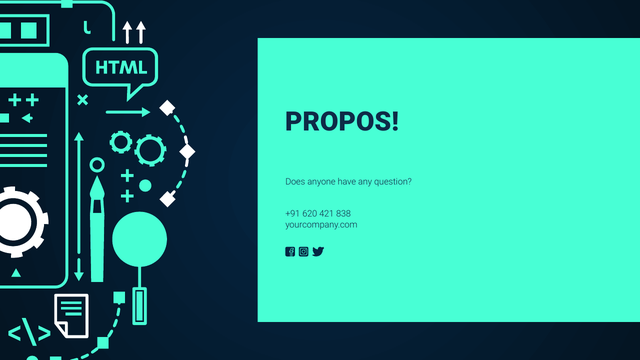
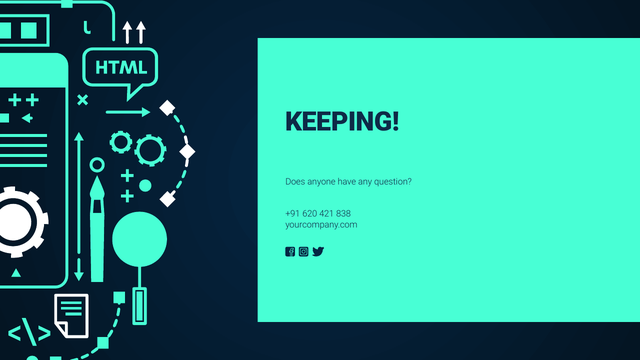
PROPOS: PROPOS -> KEEPING
